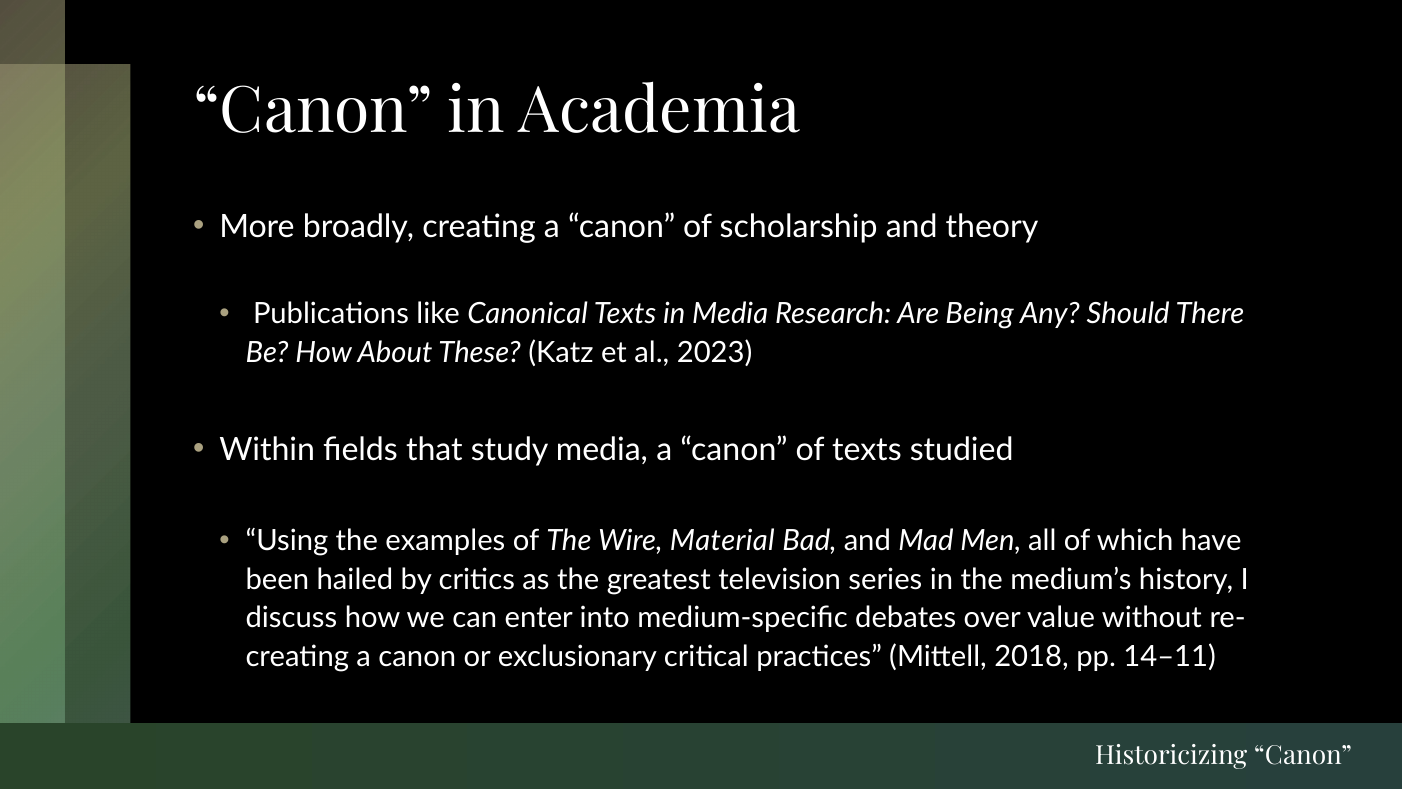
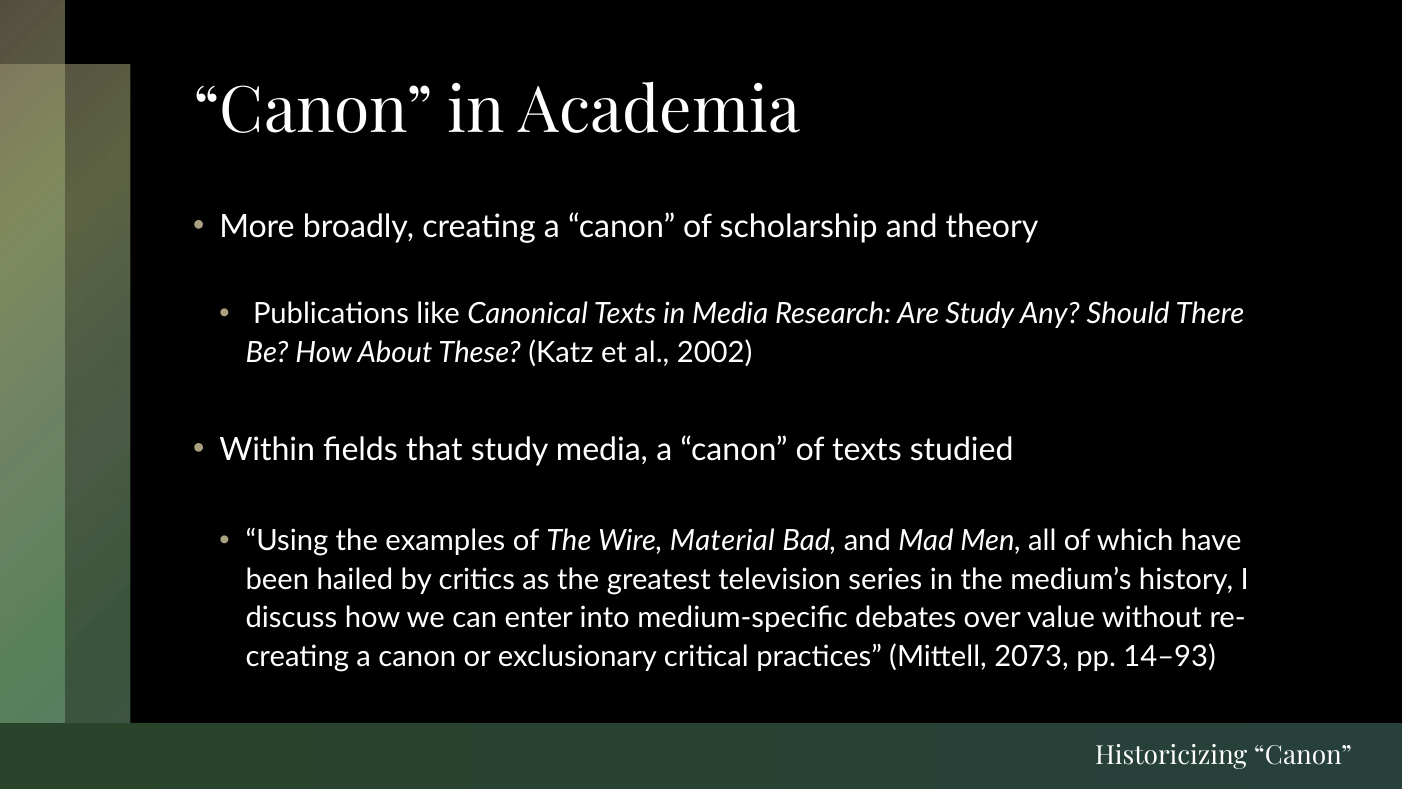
Are Being: Being -> Study
2023: 2023 -> 2002
2018: 2018 -> 2073
14–11: 14–11 -> 14–93
